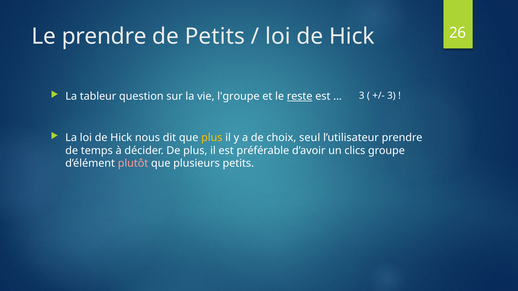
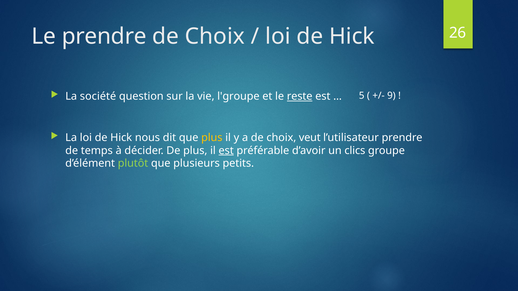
Petits at (215, 36): Petits -> Choix
tableur: tableur -> société
3 at (362, 96): 3 -> 5
3 at (391, 96): 3 -> 9
seul: seul -> veut
est at (226, 151) underline: none -> present
plutôt colour: pink -> light green
